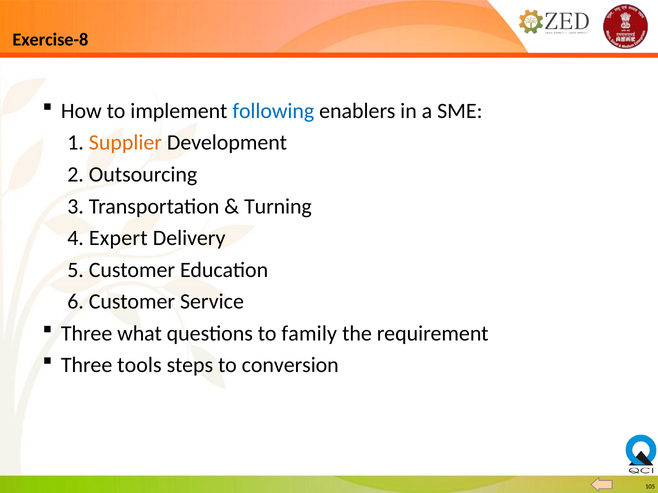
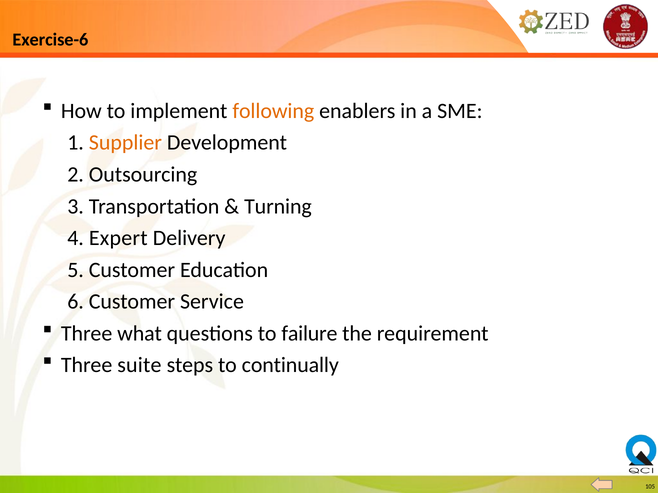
Exercise-8: Exercise-8 -> Exercise-6
following colour: blue -> orange
family: family -> failure
tools: tools -> suite
conversion: conversion -> continually
